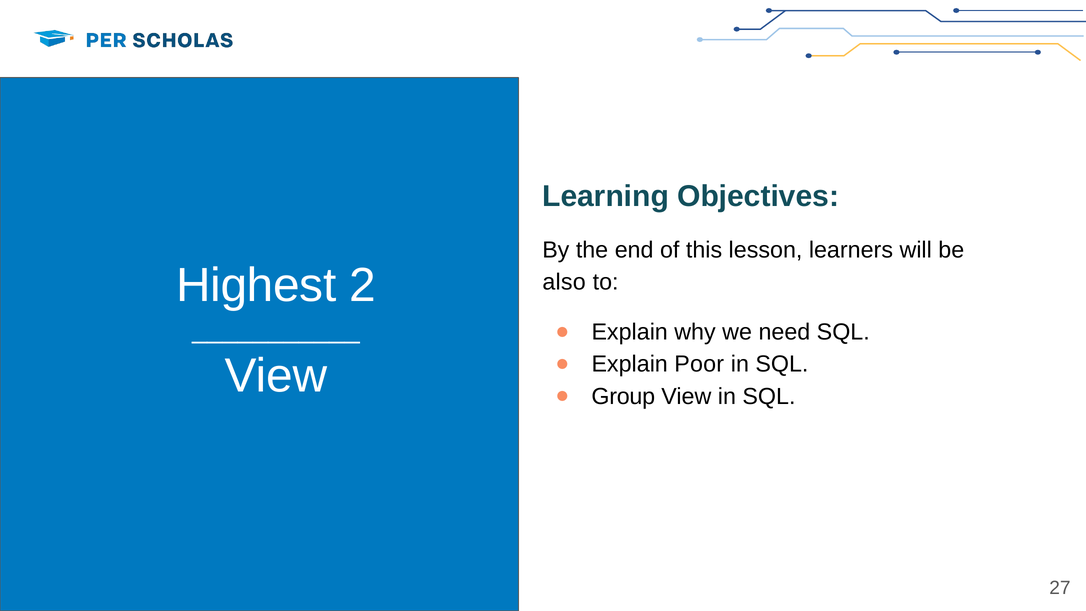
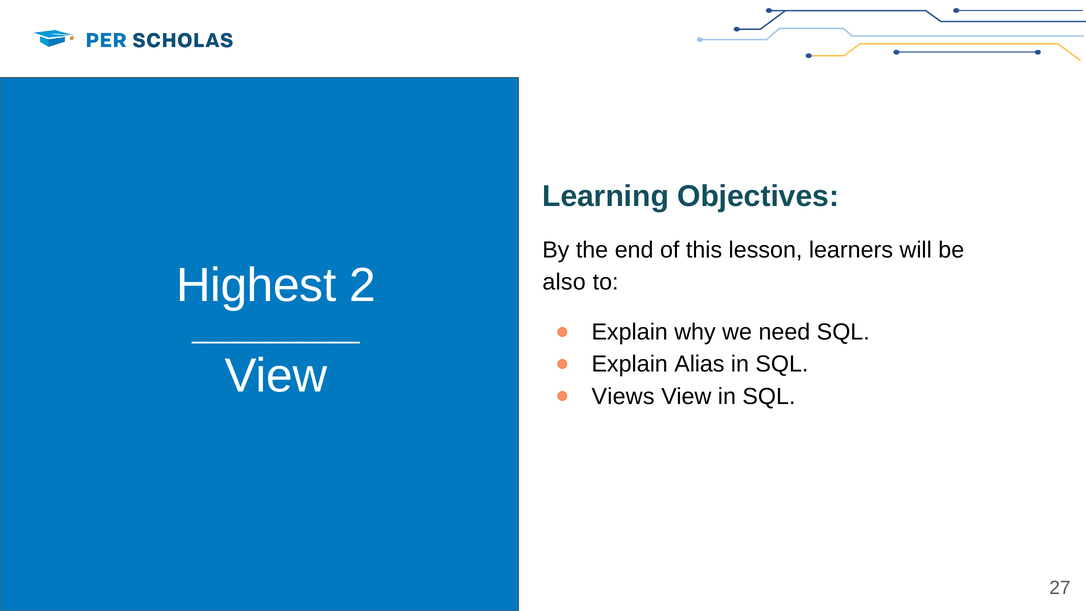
Poor: Poor -> Alias
Group: Group -> Views
